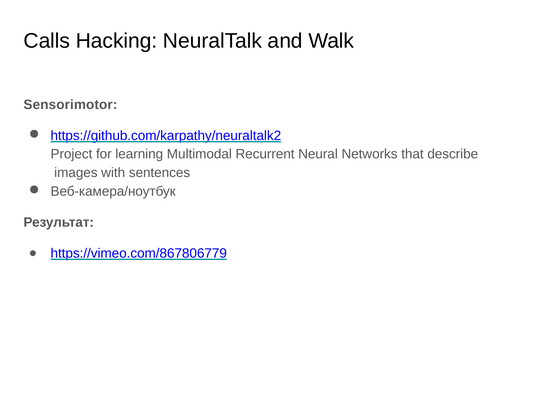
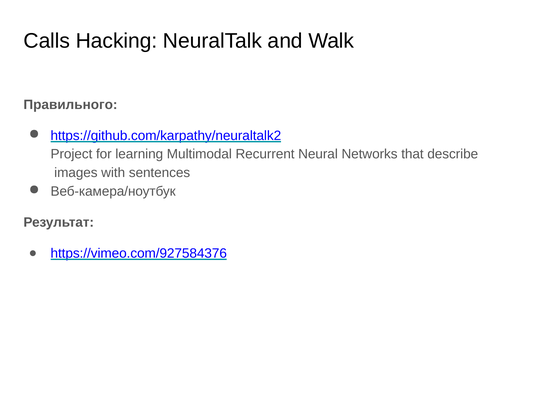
Sensorimotor: Sensorimotor -> Правильного
https://vimeo.com/867806779: https://vimeo.com/867806779 -> https://vimeo.com/927584376
